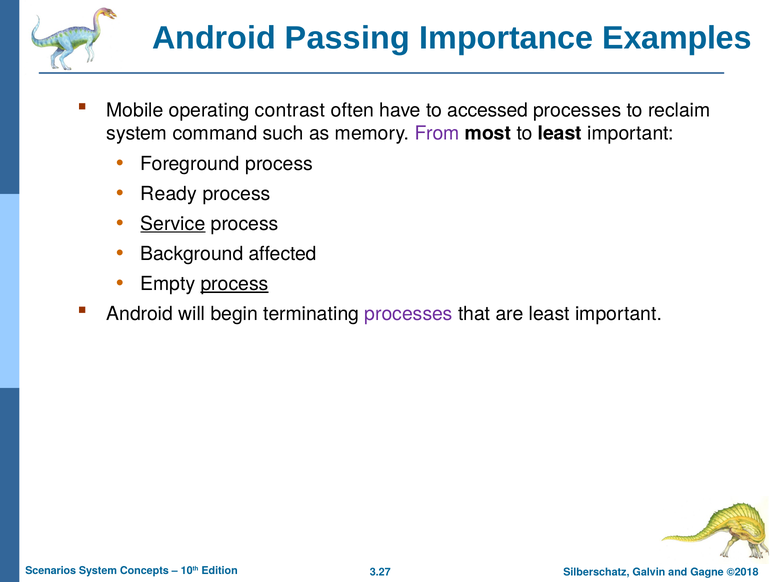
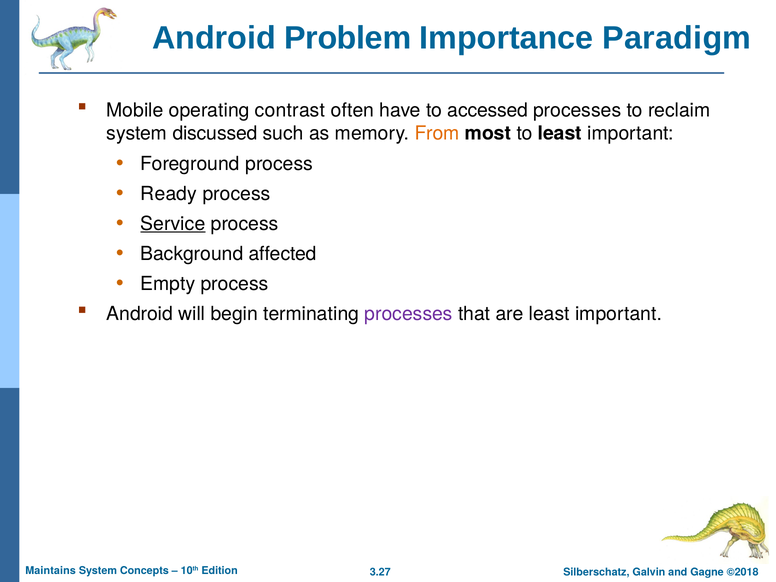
Passing: Passing -> Problem
Examples: Examples -> Paradigm
command: command -> discussed
From colour: purple -> orange
process at (234, 284) underline: present -> none
Scenarios: Scenarios -> Maintains
